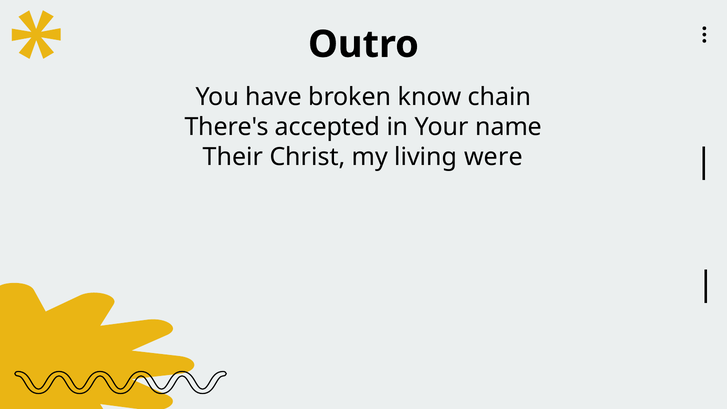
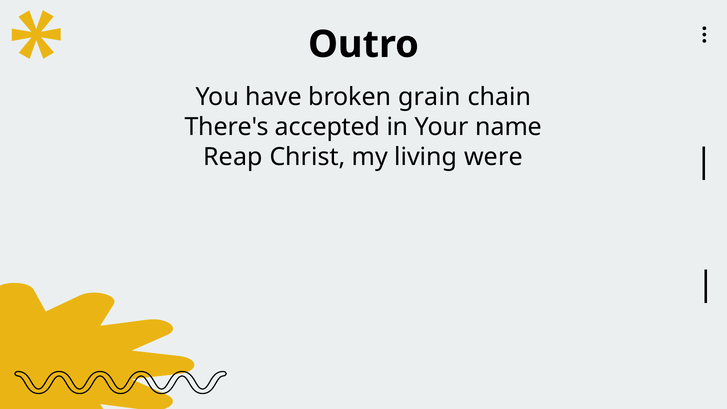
know: know -> grain
Their: Their -> Reap
